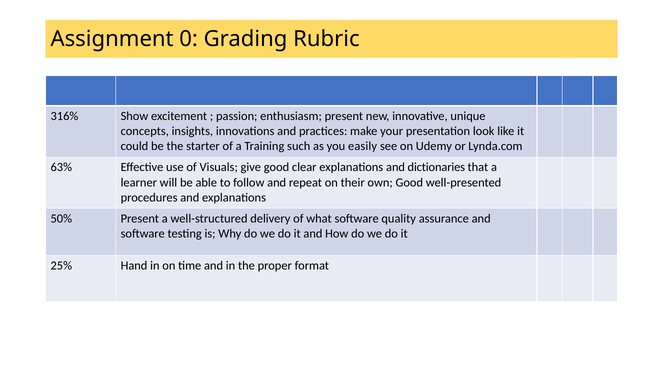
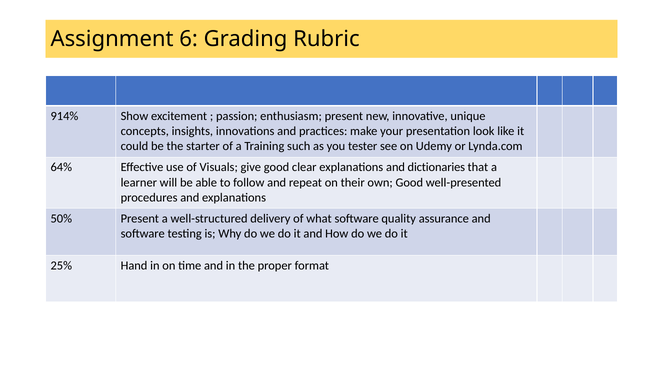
0: 0 -> 6
316%: 316% -> 914%
easily: easily -> tester
63%: 63% -> 64%
